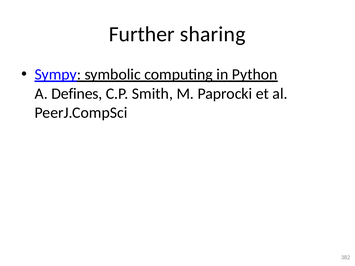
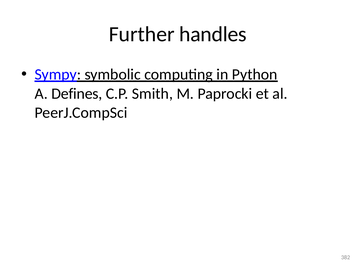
sharing: sharing -> handles
